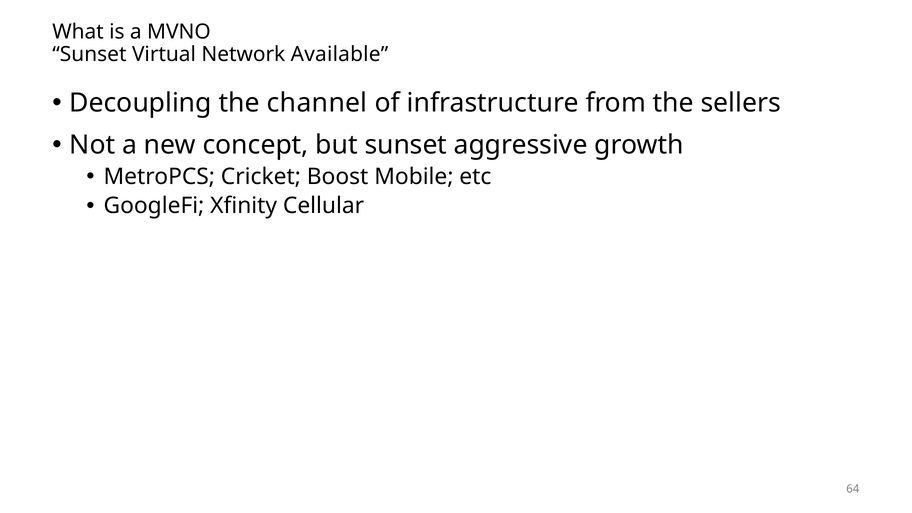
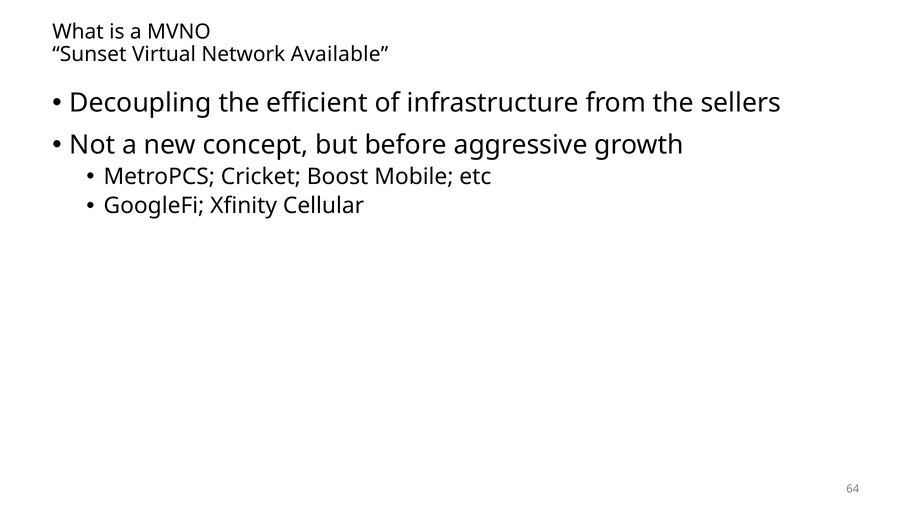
channel: channel -> efficient
but sunset: sunset -> before
